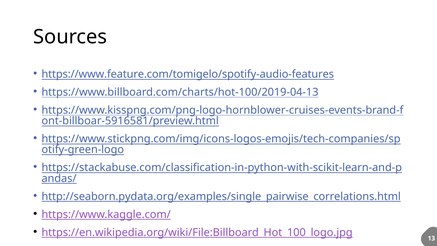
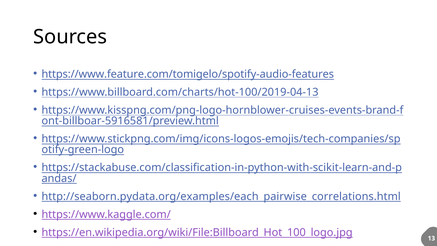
http://seaborn.pydata.org/examples/single_pairwise_correlations.html: http://seaborn.pydata.org/examples/single_pairwise_correlations.html -> http://seaborn.pydata.org/examples/each_pairwise_correlations.html
